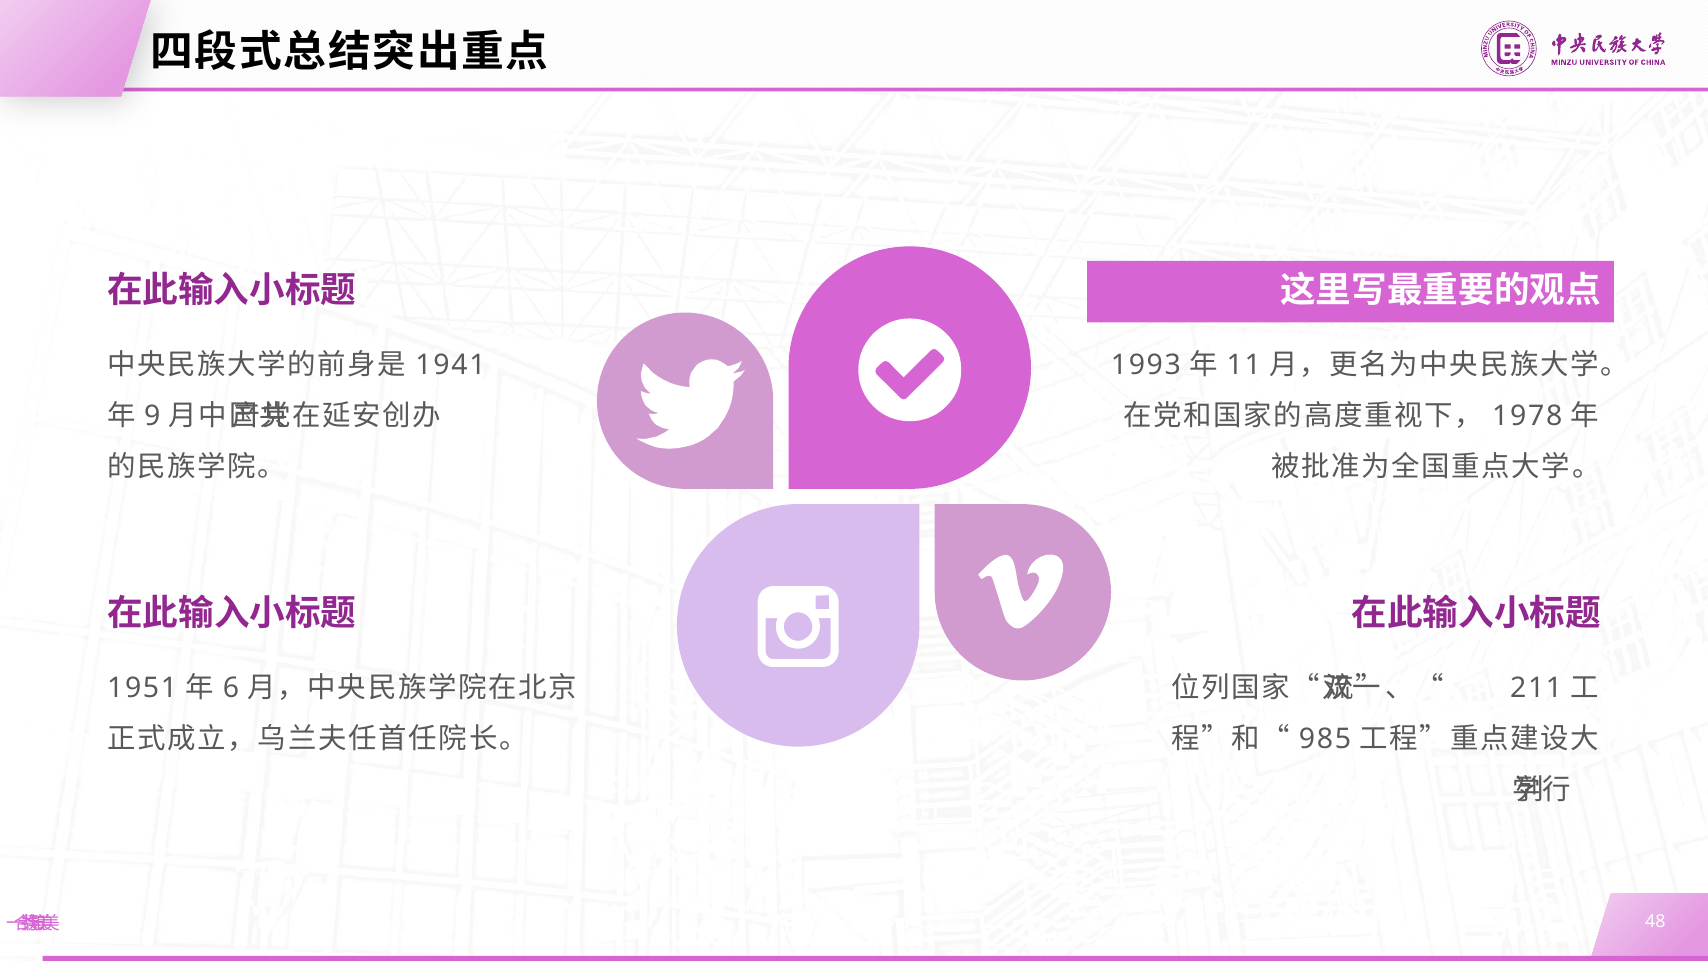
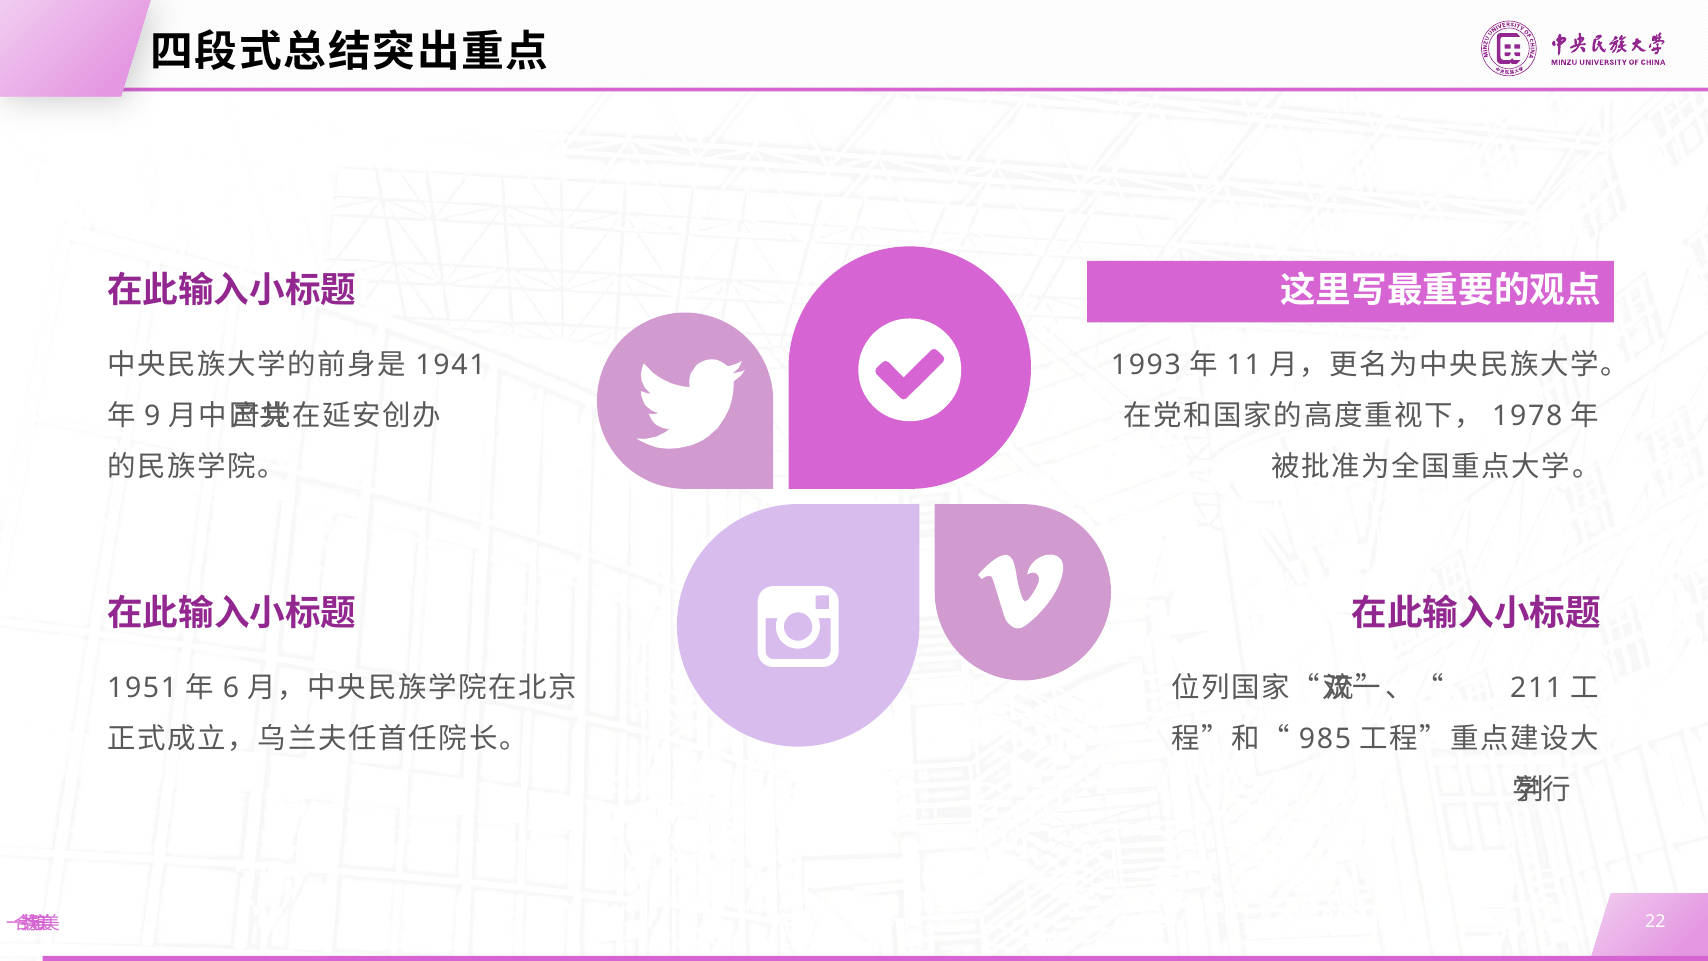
48: 48 -> 22
